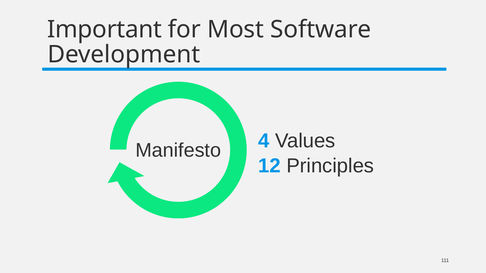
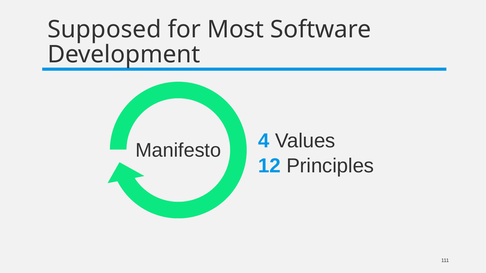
Important: Important -> Supposed
